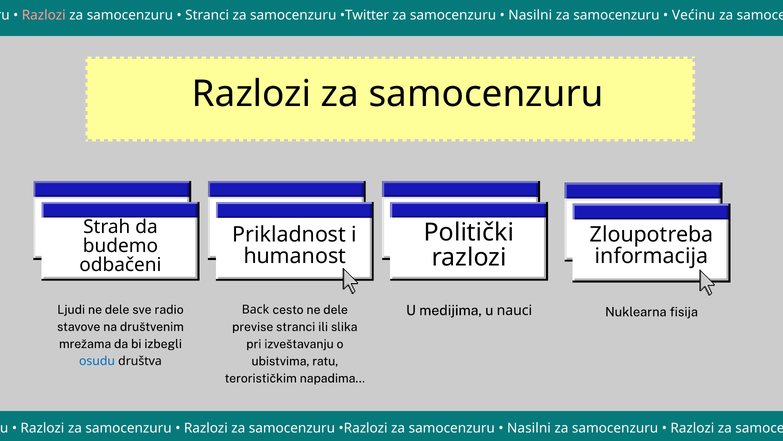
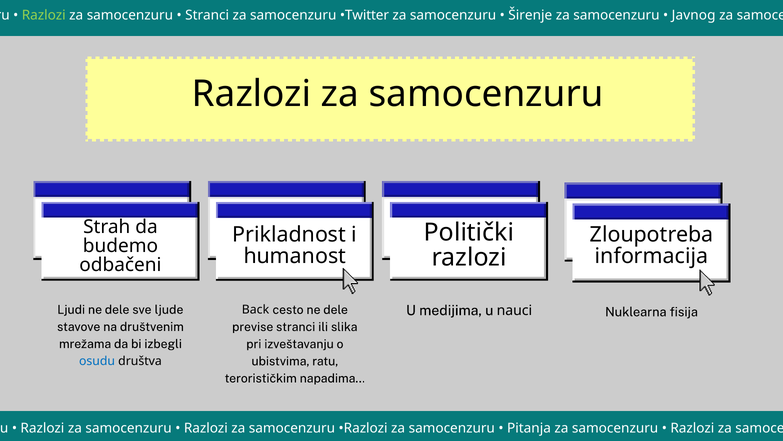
Razlozi at (44, 15) colour: pink -> light green
Nasilni at (530, 15): Nasilni -> Širenje
Većinu: Većinu -> Javnog
radio: radio -> ljude
Nasilni at (529, 428): Nasilni -> Pitanja
